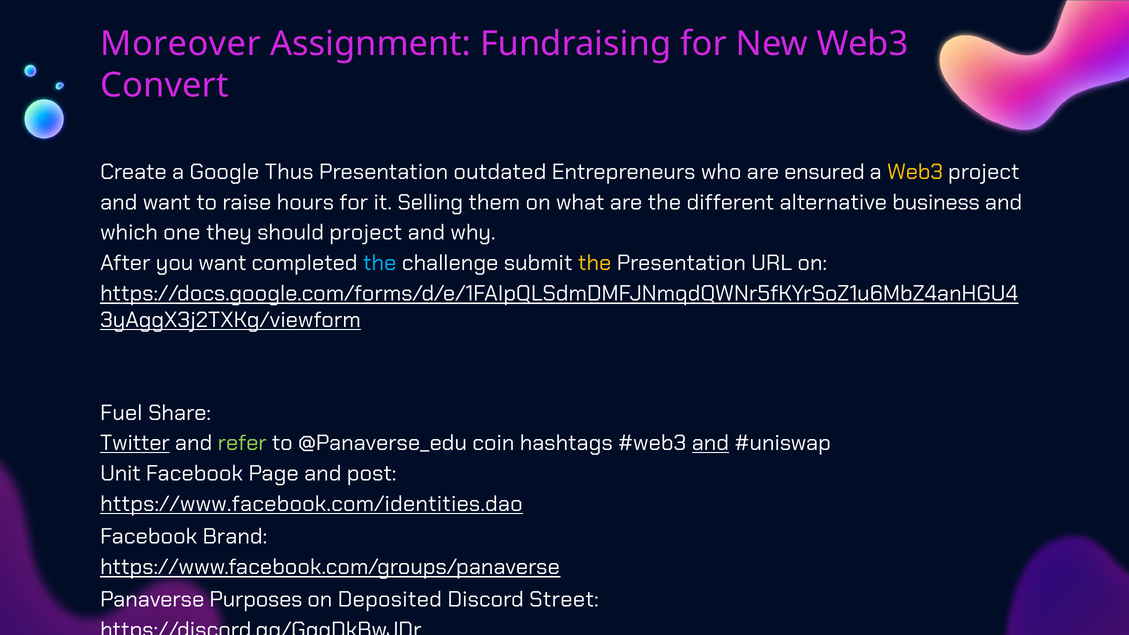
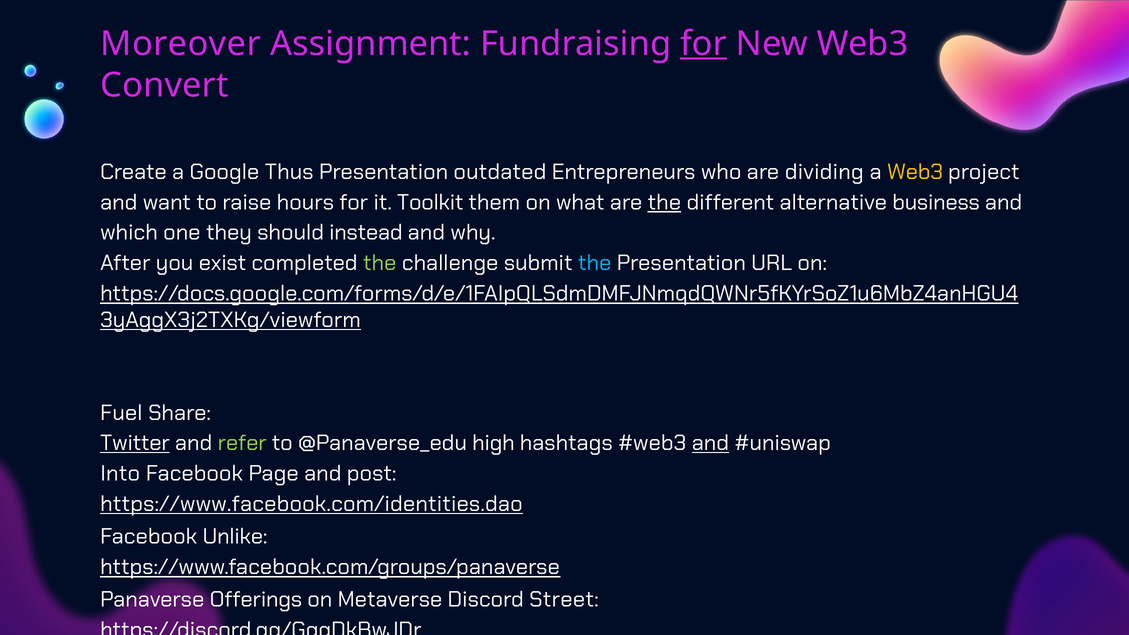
for at (704, 44) underline: none -> present
ensured: ensured -> dividing
Selling: Selling -> Toolkit
the at (664, 202) underline: none -> present
should project: project -> instead
you want: want -> exist
the at (380, 263) colour: light blue -> light green
the at (595, 263) colour: yellow -> light blue
coin: coin -> high
Unit: Unit -> Into
Brand: Brand -> Unlike
Purposes: Purposes -> Offerings
Deposited: Deposited -> Metaverse
